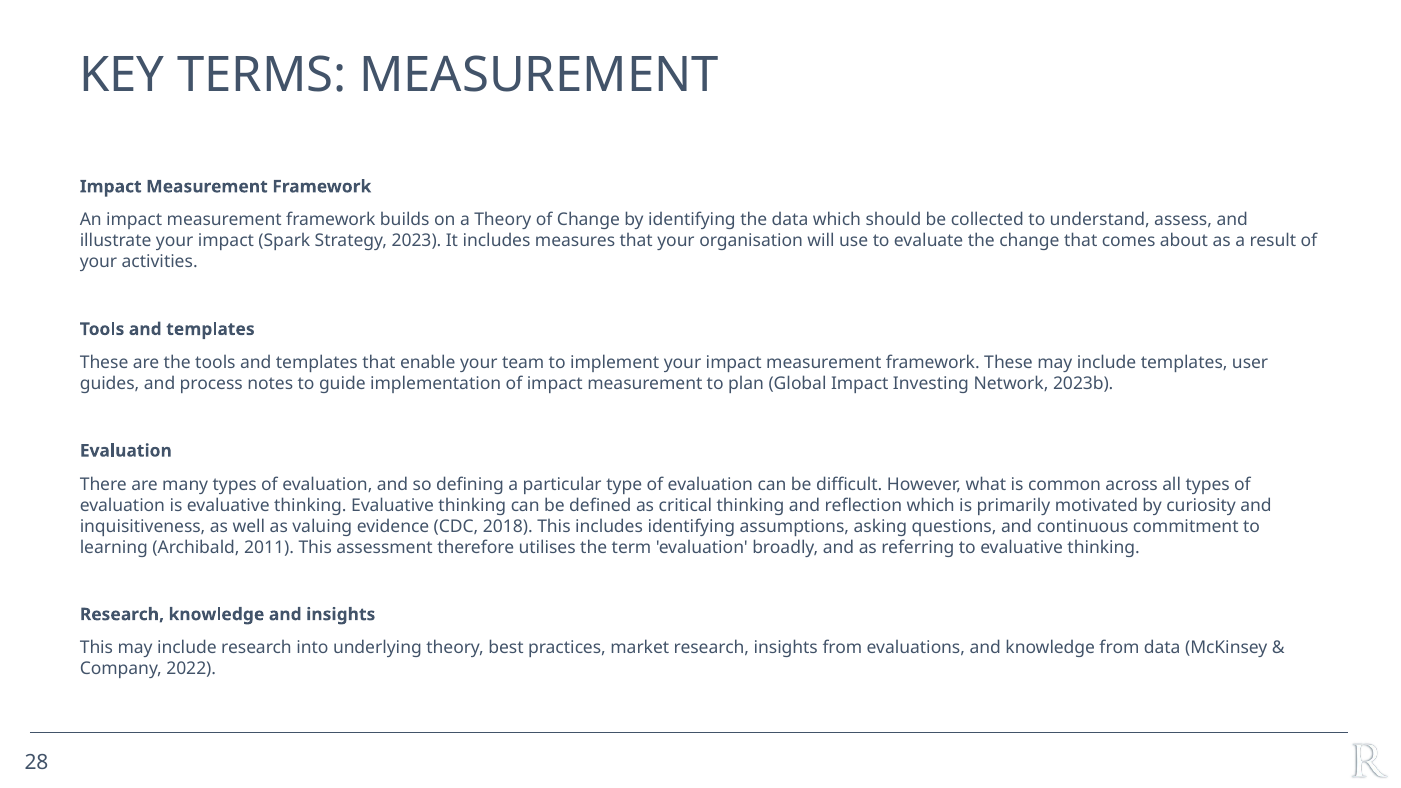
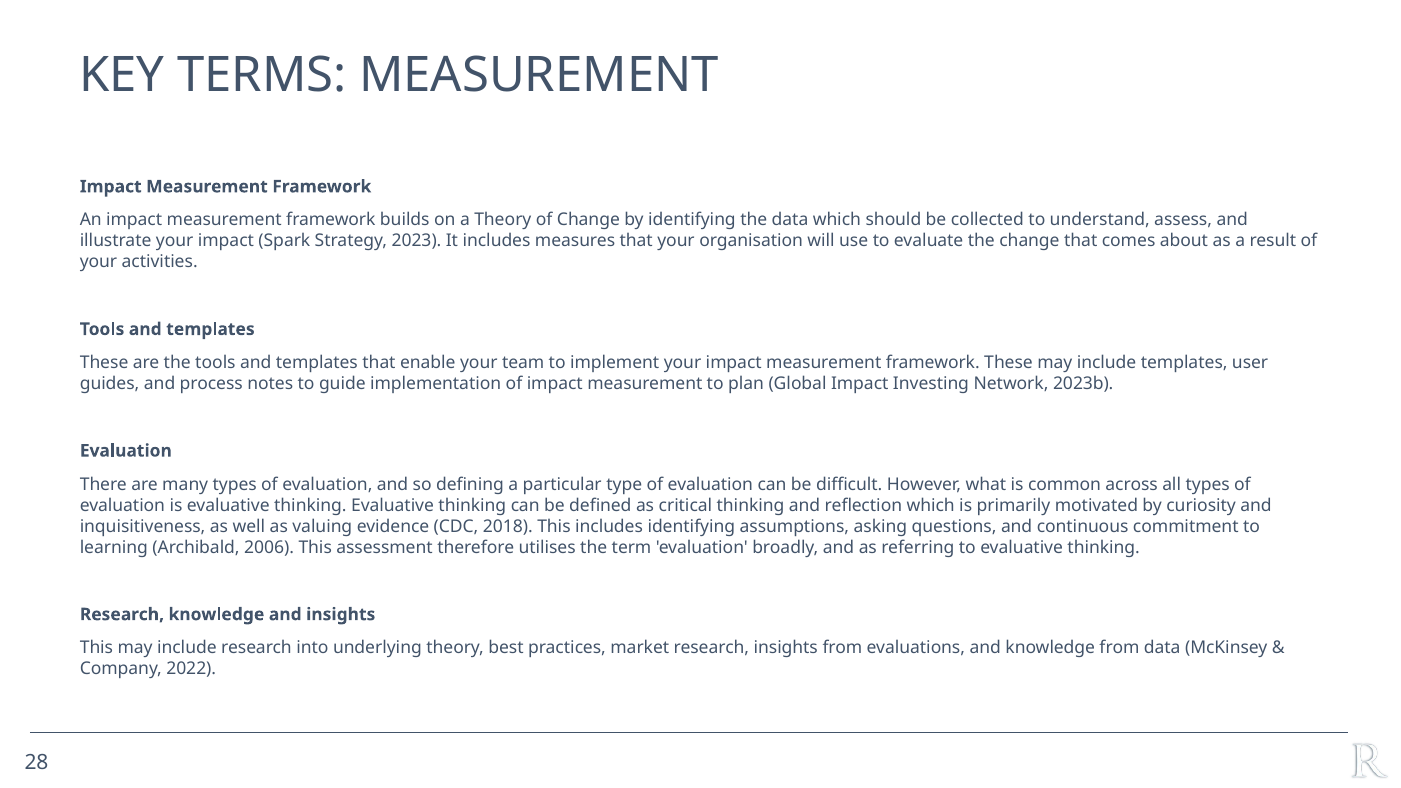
2011: 2011 -> 2006
